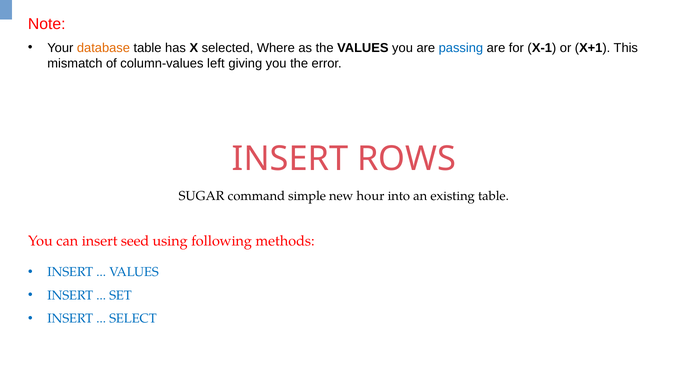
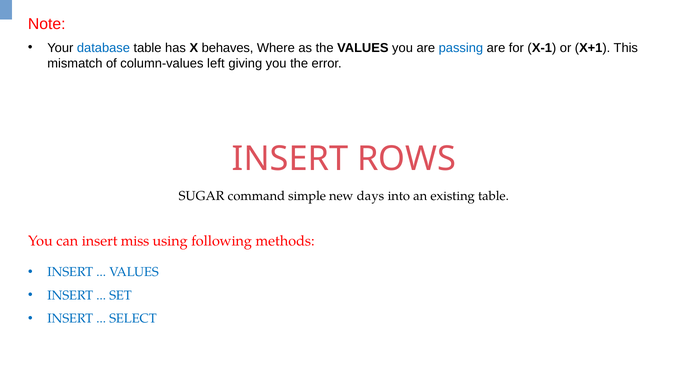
database colour: orange -> blue
selected: selected -> behaves
hour: hour -> days
seed: seed -> miss
